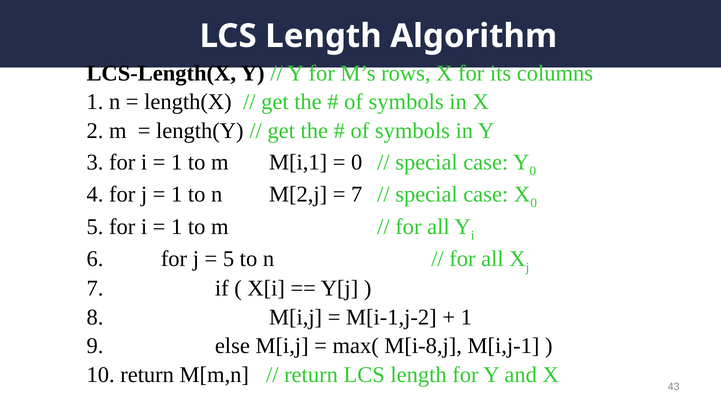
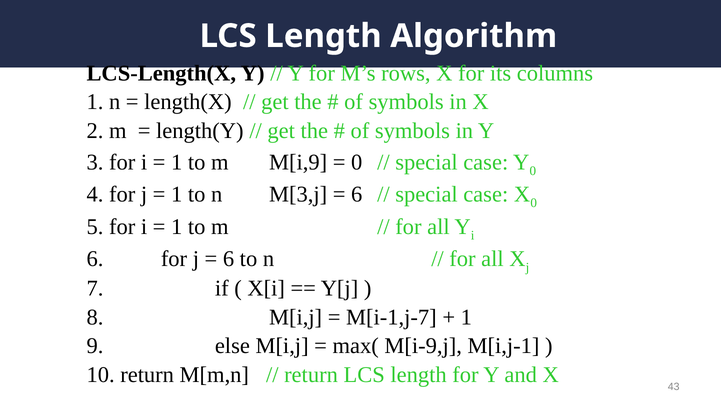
M[i,1: M[i,1 -> M[i,9
M[2,j: M[2,j -> M[3,j
7 at (357, 195): 7 -> 6
5 at (229, 259): 5 -> 6
M[i-1,j-2: M[i-1,j-2 -> M[i-1,j-7
M[i-8,j: M[i-8,j -> M[i-9,j
